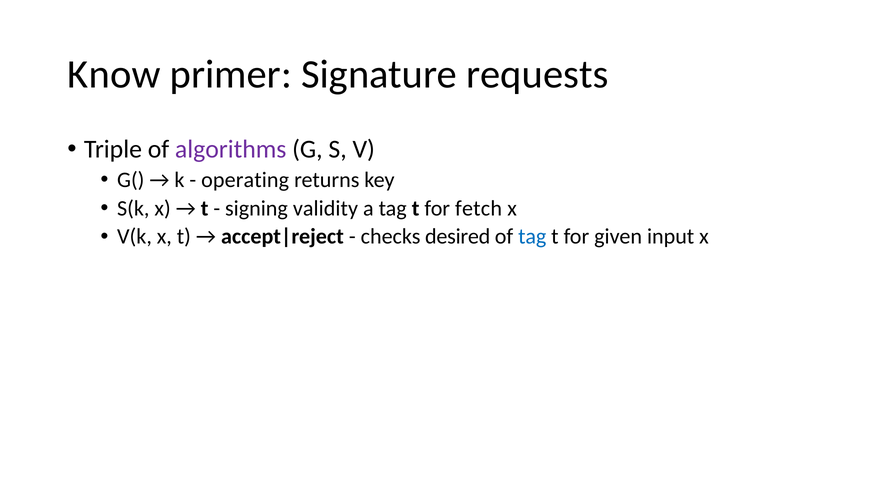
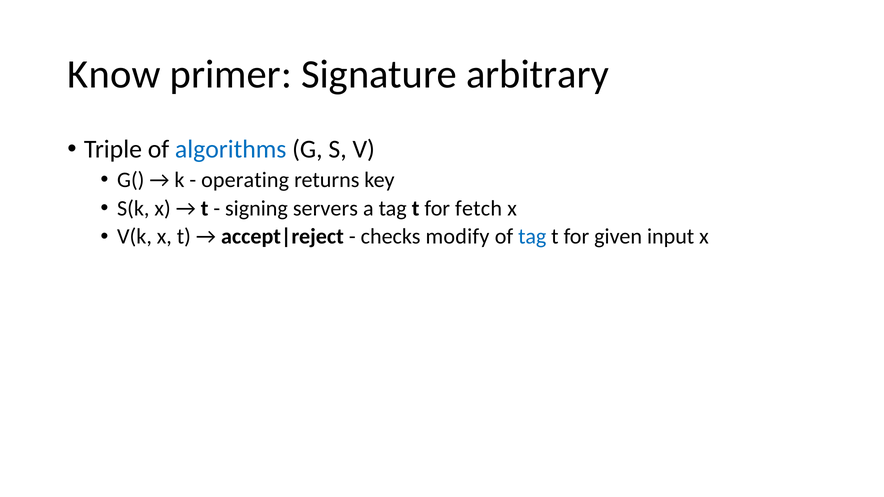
requests: requests -> arbitrary
algorithms colour: purple -> blue
validity: validity -> servers
desired: desired -> modify
